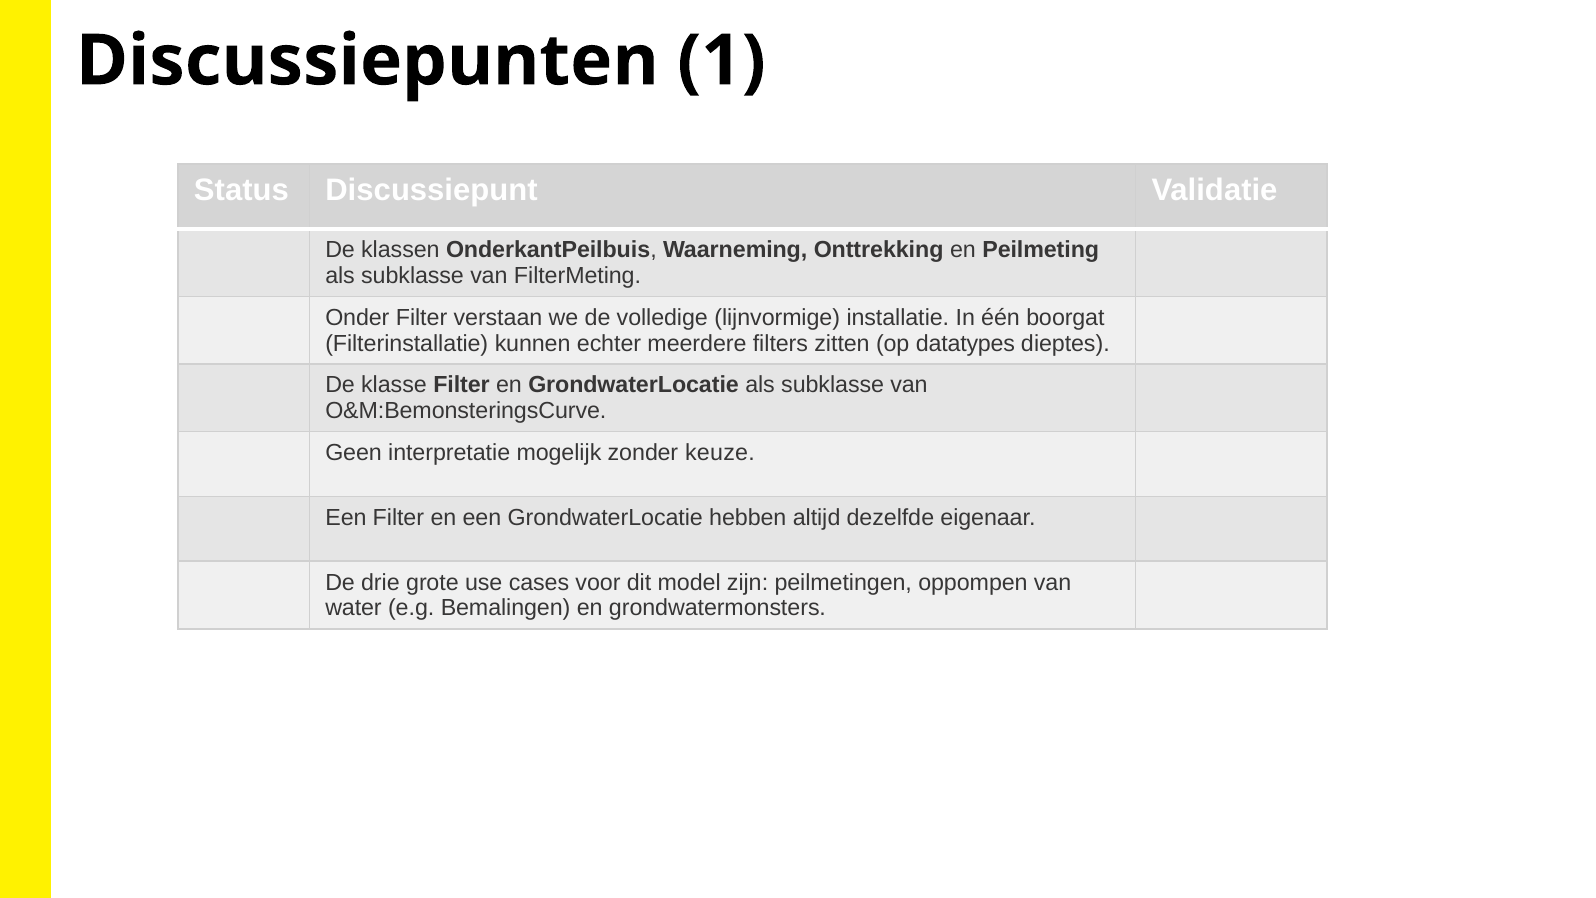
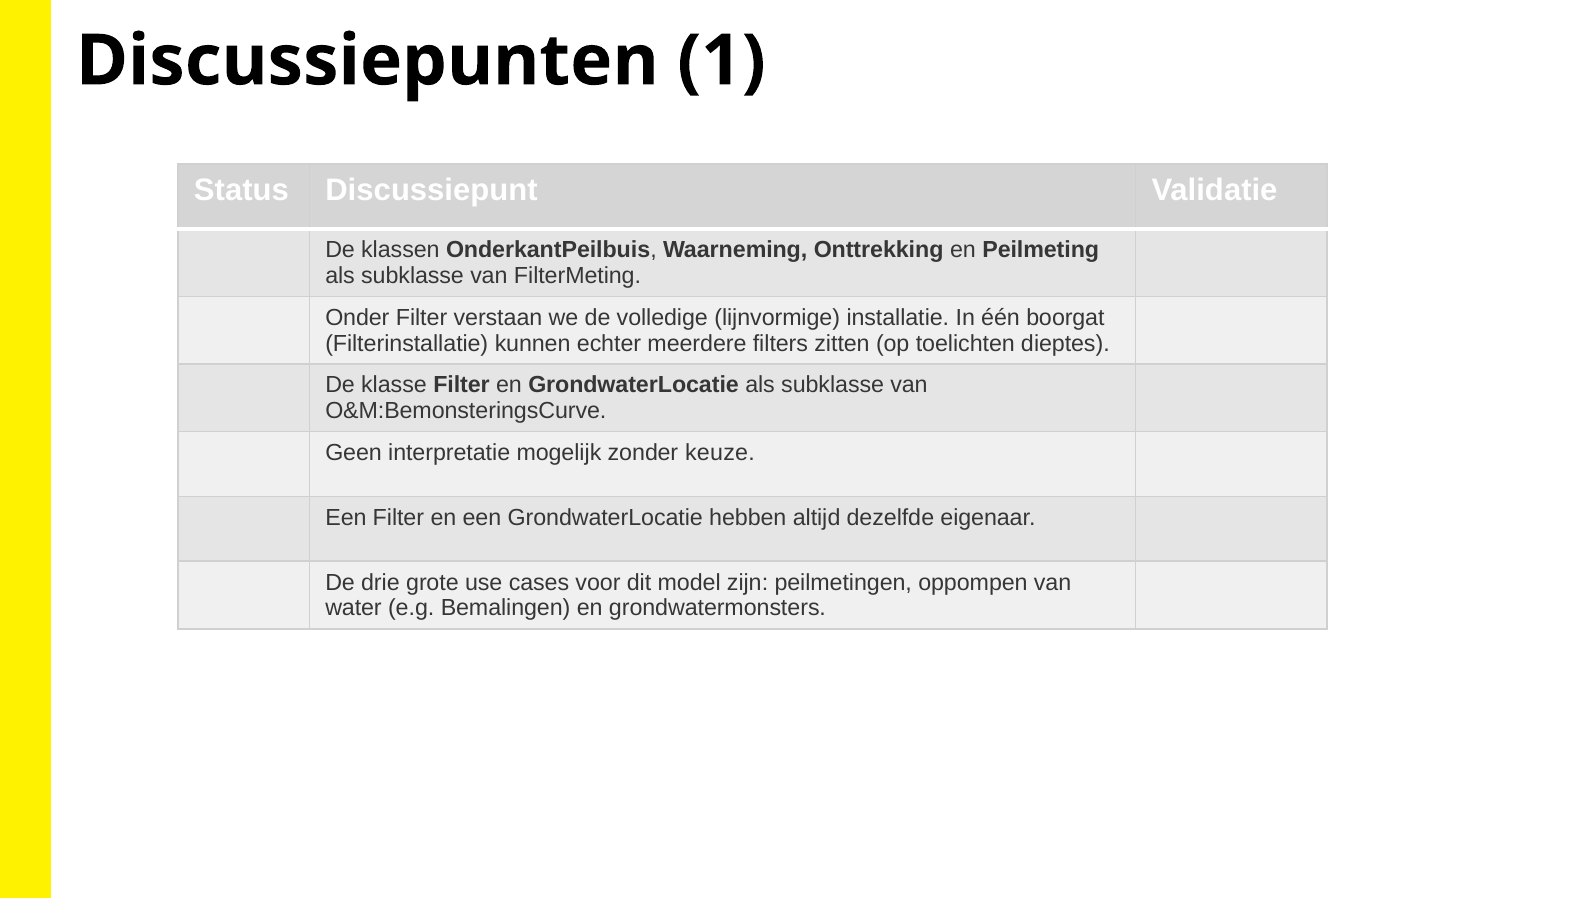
datatypes: datatypes -> toelichten
